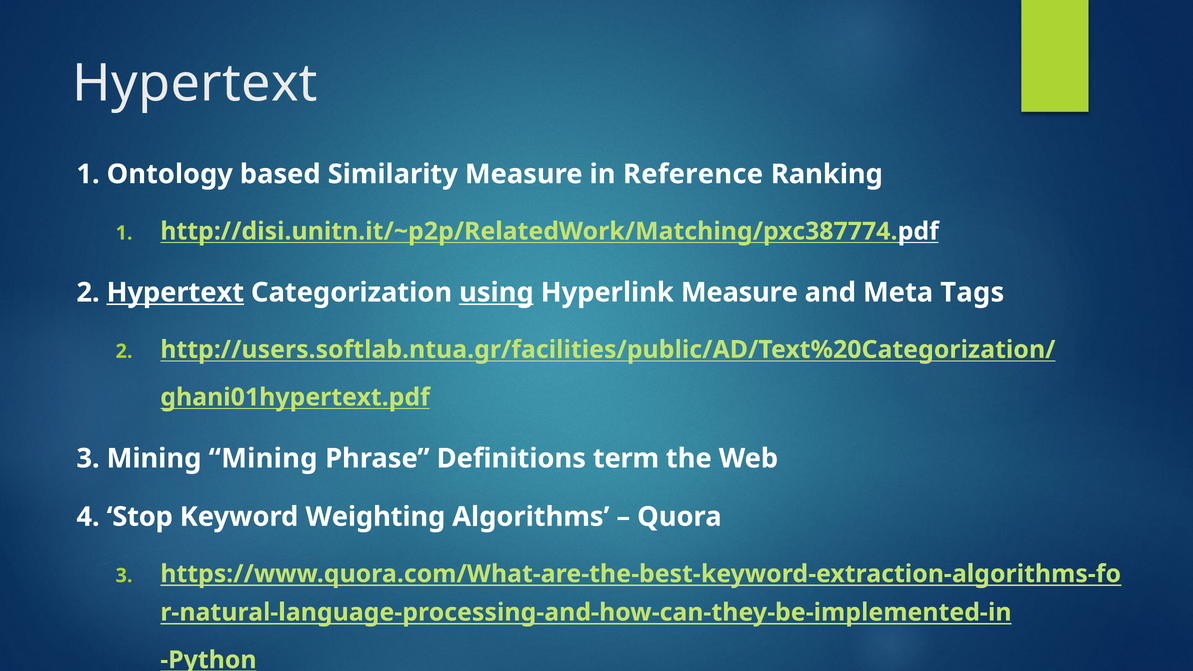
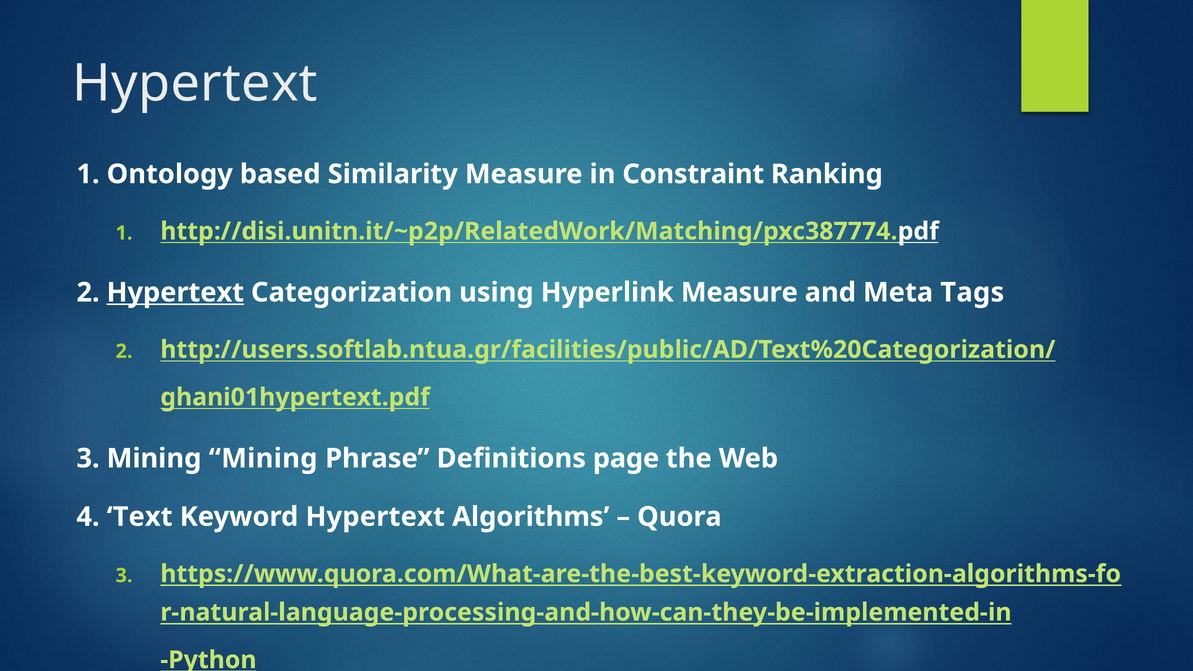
Reference: Reference -> Constraint
using underline: present -> none
term: term -> page
Stop: Stop -> Text
Keyword Weighting: Weighting -> Hypertext
